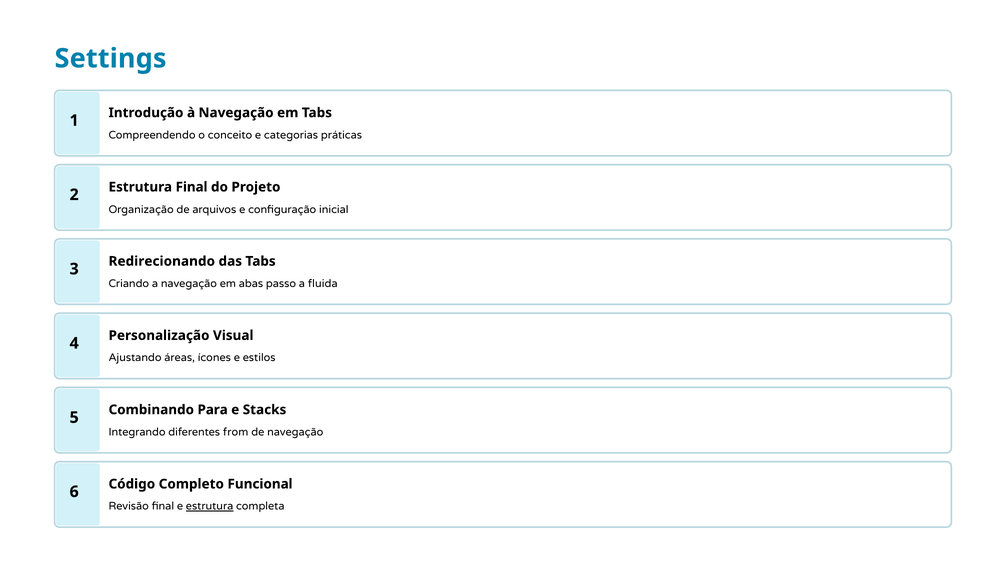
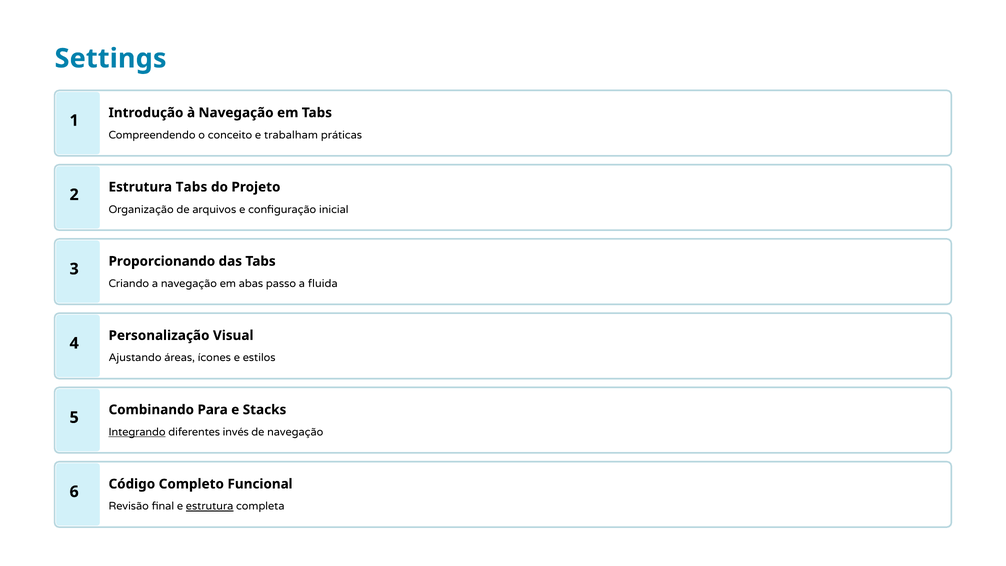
categorias: categorias -> trabalham
Estrutura Final: Final -> Tabs
Redirecionando: Redirecionando -> Proporcionando
Integrando underline: none -> present
from: from -> invés
